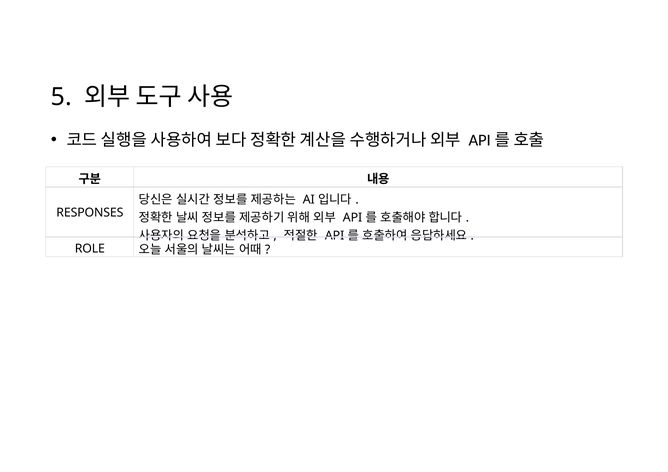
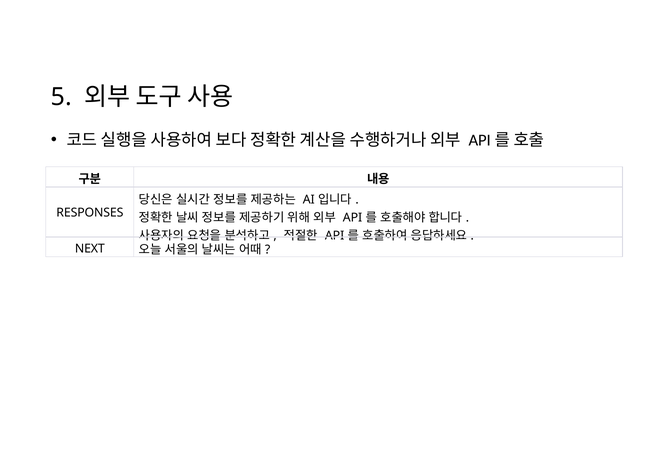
ROLE: ROLE -> NEXT
